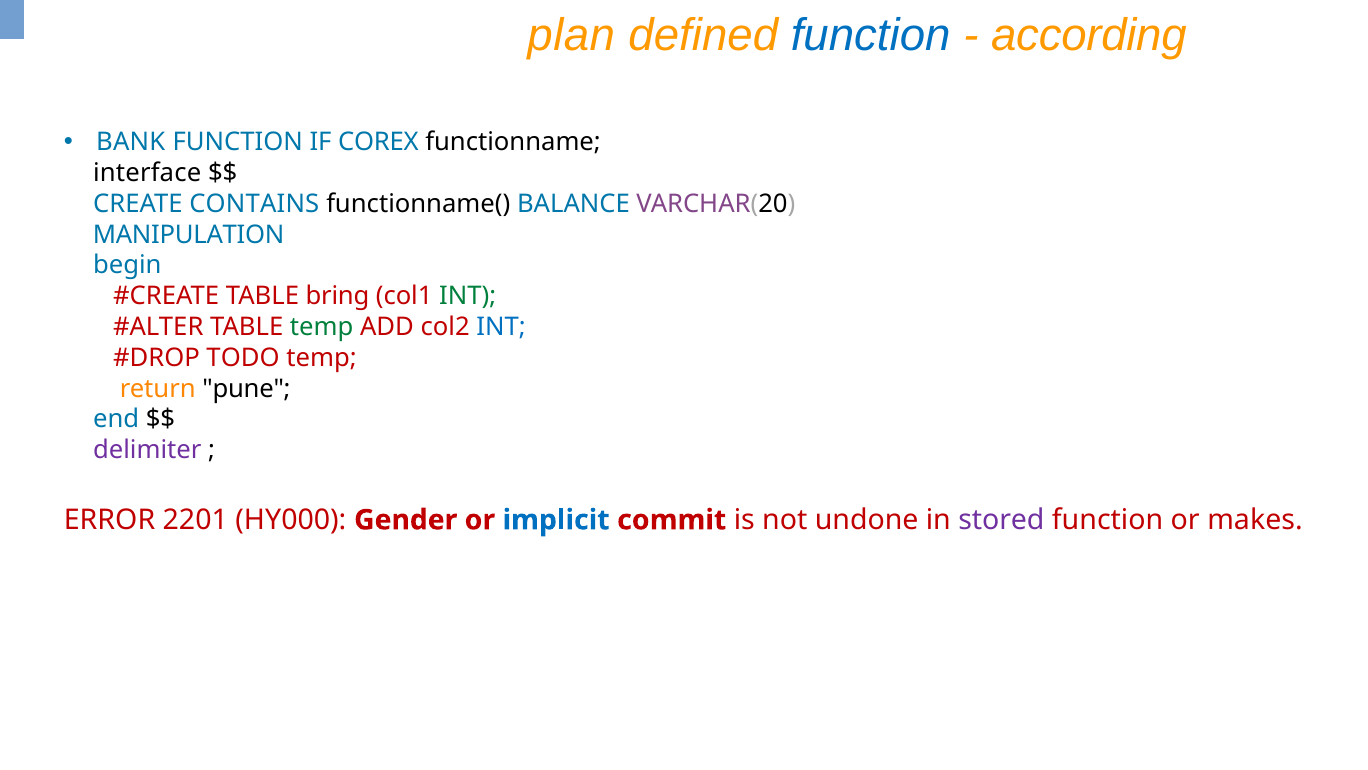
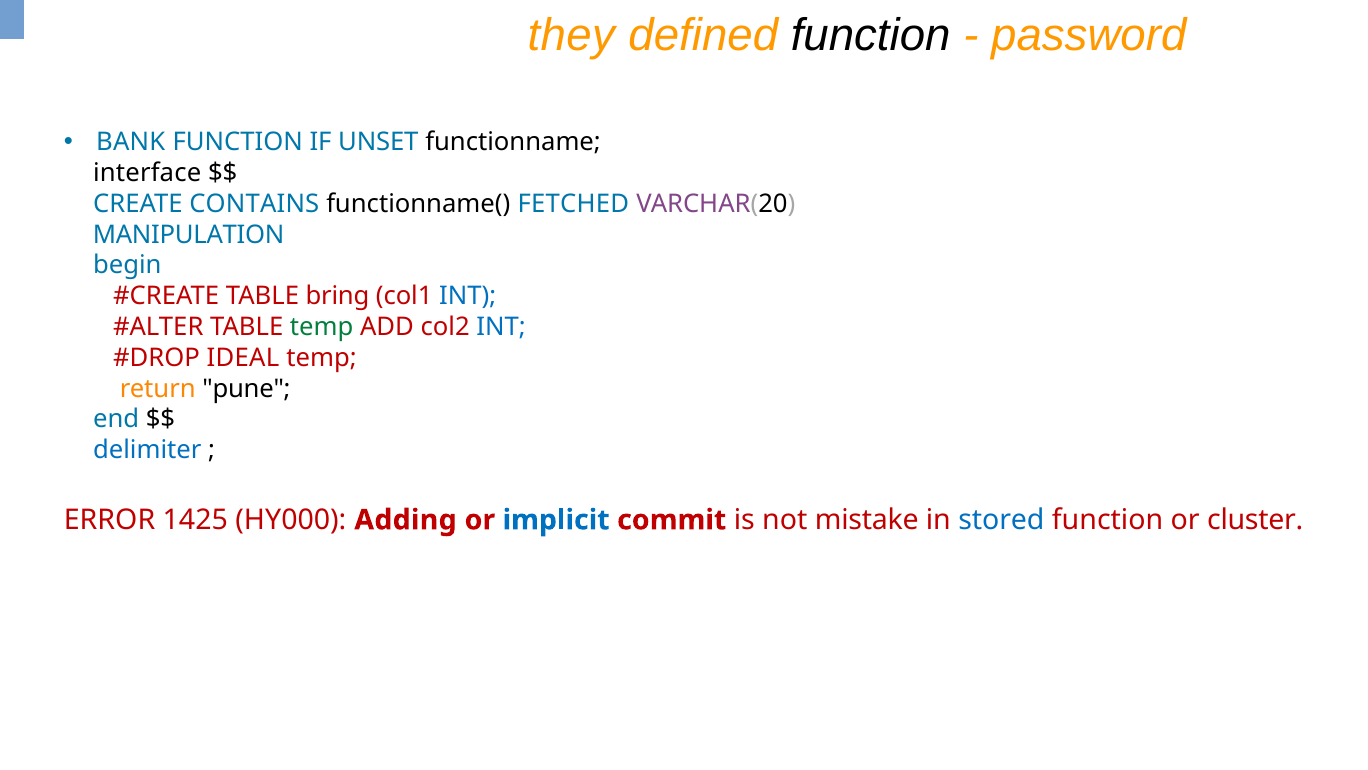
plan: plan -> they
function at (871, 36) colour: blue -> black
according: according -> password
COREX: COREX -> UNSET
BALANCE: BALANCE -> FETCHED
INT at (468, 296) colour: green -> blue
TODO: TODO -> IDEAL
delimiter colour: purple -> blue
2201: 2201 -> 1425
Gender: Gender -> Adding
undone: undone -> mistake
stored colour: purple -> blue
makes: makes -> cluster
